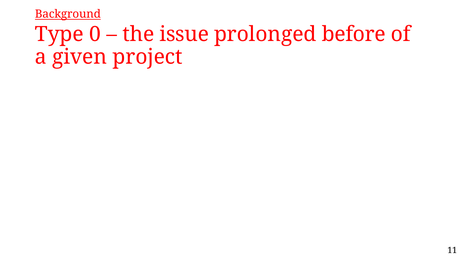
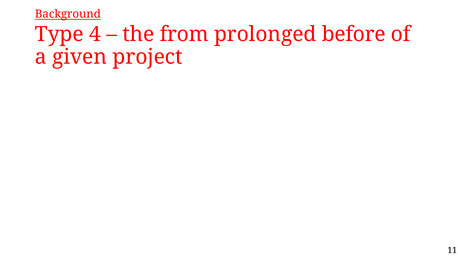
0: 0 -> 4
issue: issue -> from
